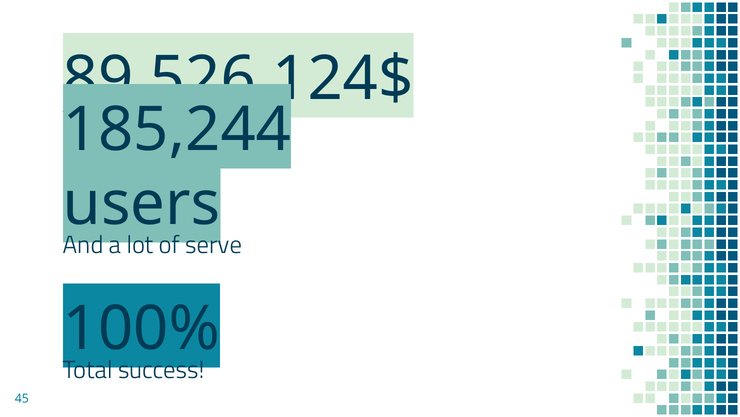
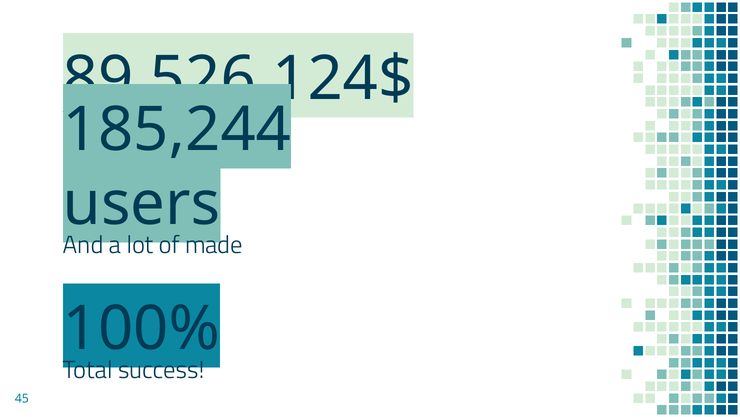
serve: serve -> made
